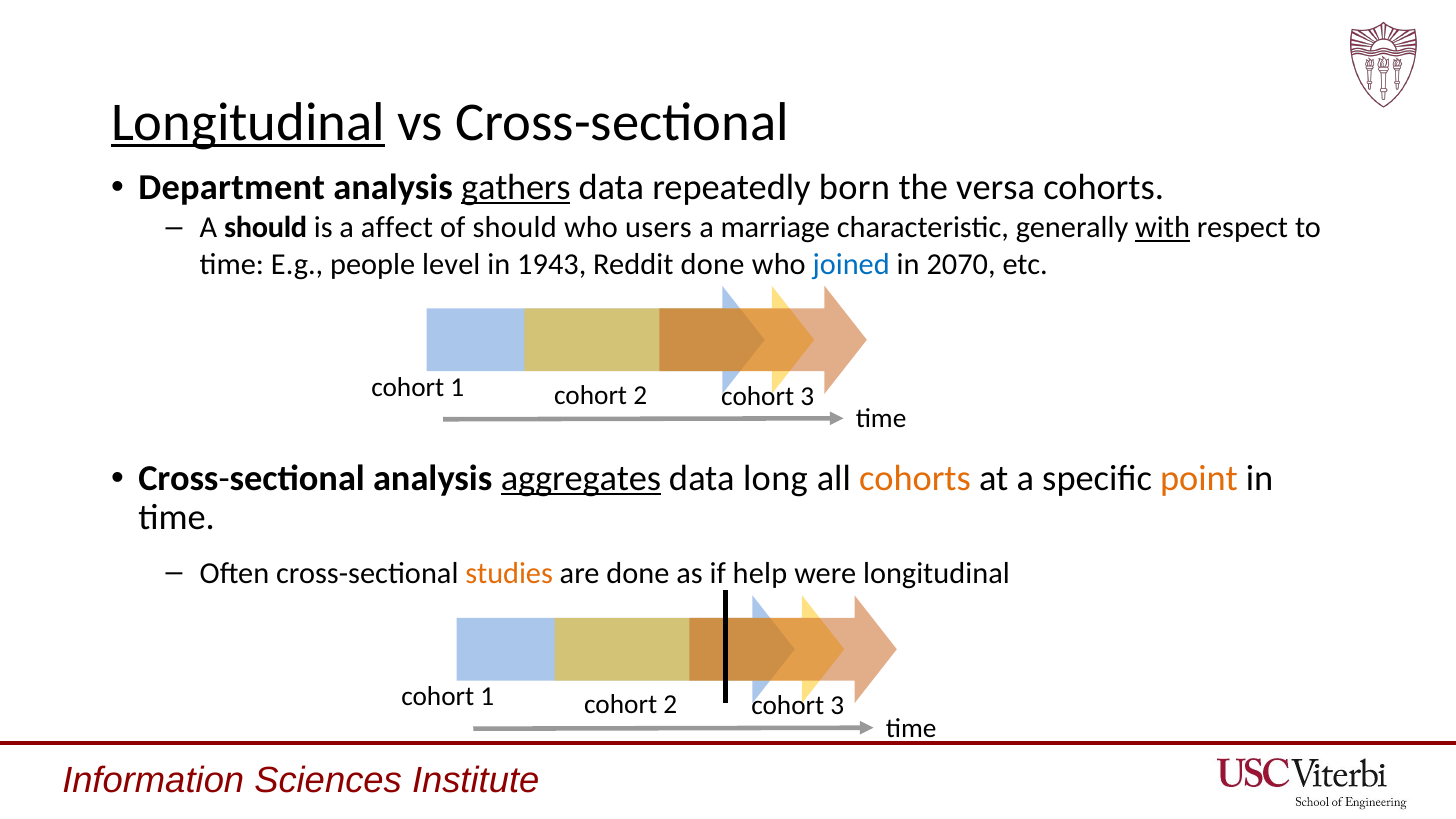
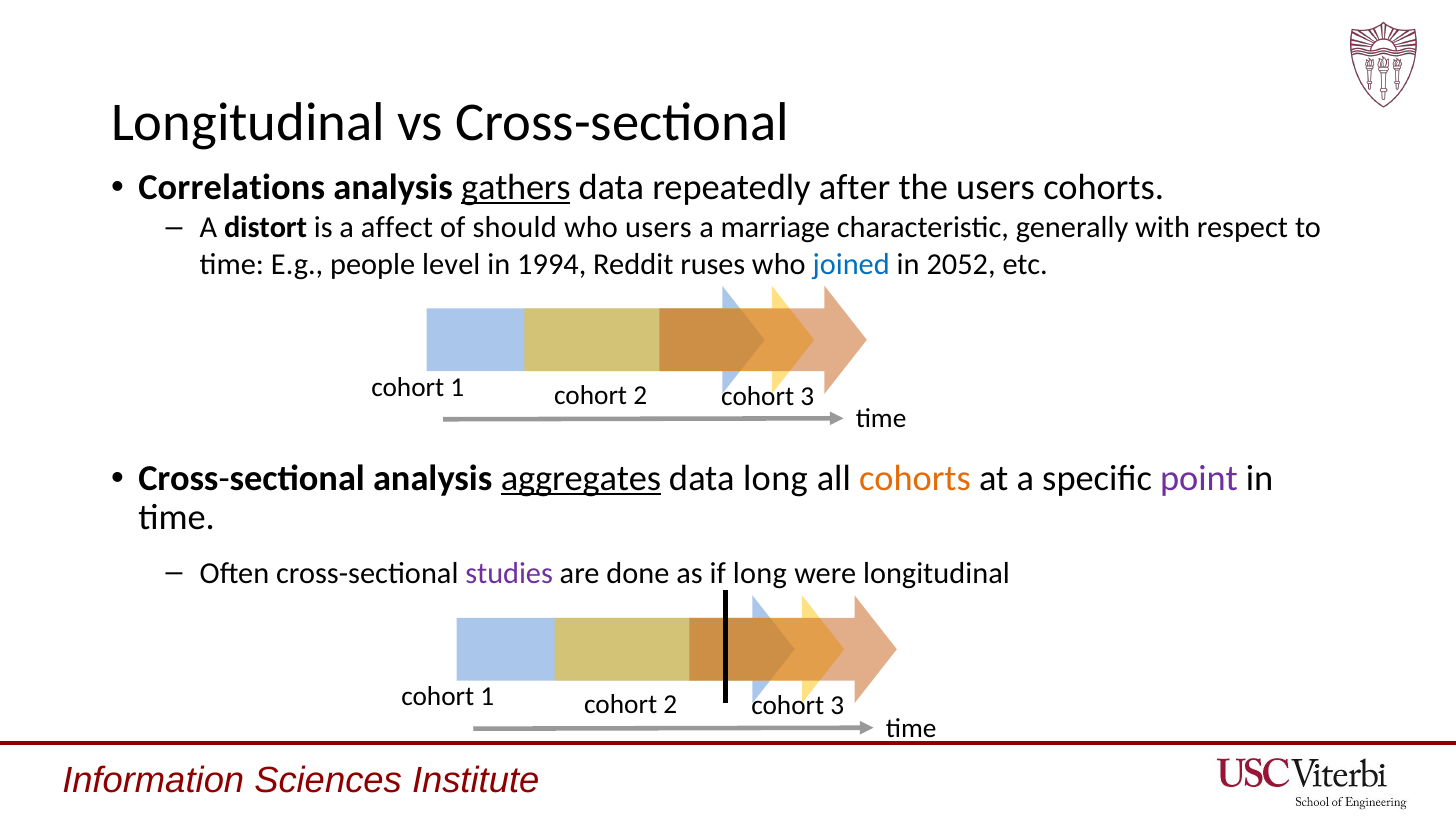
Longitudinal at (248, 122) underline: present -> none
Department: Department -> Correlations
born: born -> after
the versa: versa -> users
A should: should -> distort
with underline: present -> none
1943: 1943 -> 1994
Reddit done: done -> ruses
2070: 2070 -> 2052
point colour: orange -> purple
studies colour: orange -> purple
if help: help -> long
